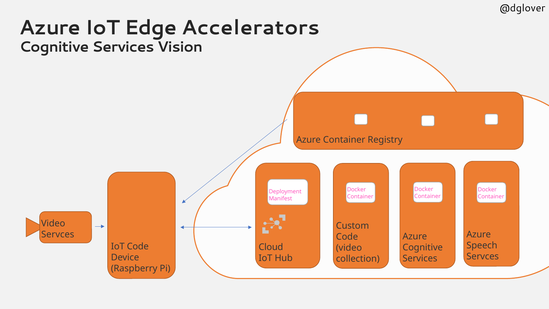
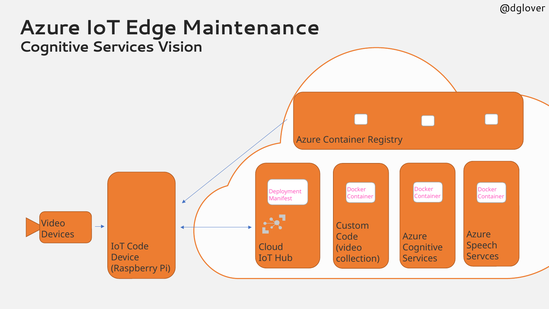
Accelerators: Accelerators -> Maintenance
Servces at (58, 234): Servces -> Devices
